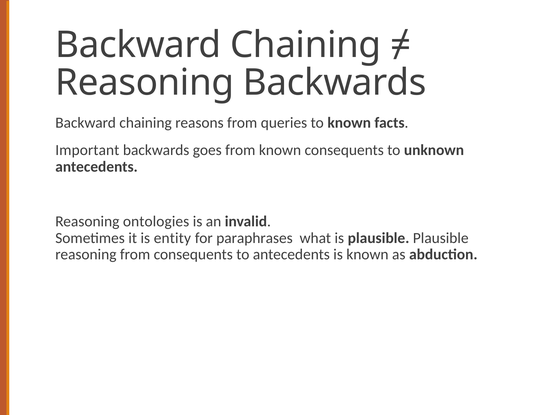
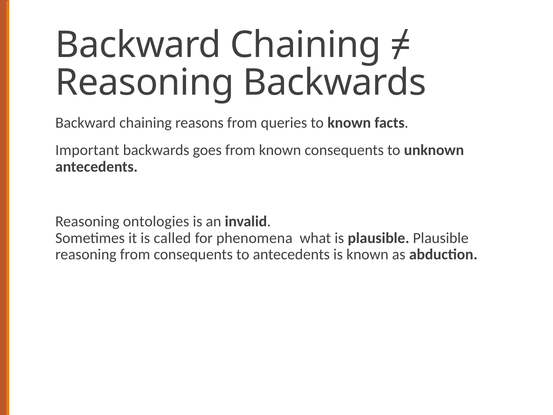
entity: entity -> called
paraphrases: paraphrases -> phenomena
